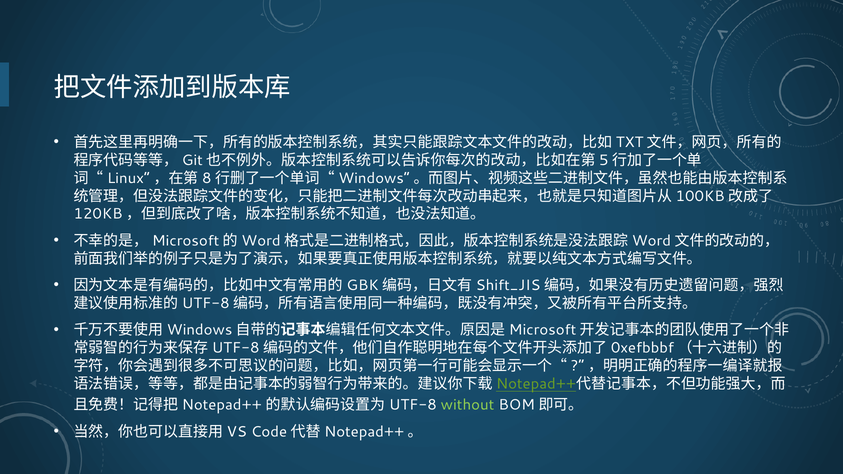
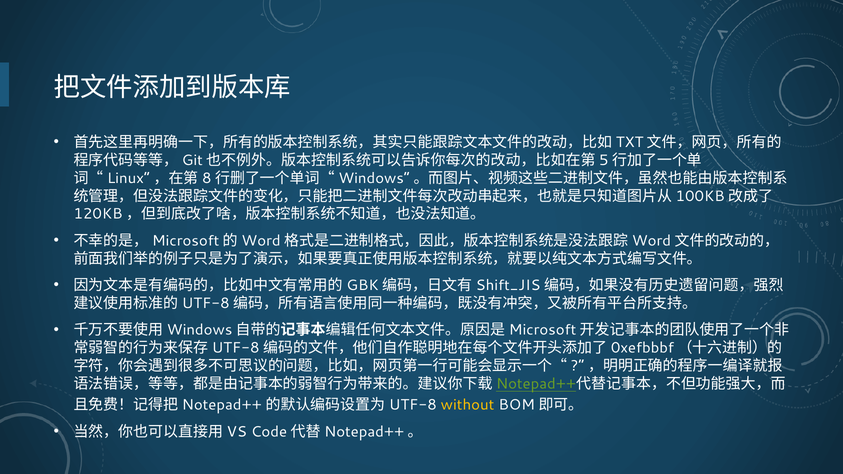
without colour: light green -> yellow
